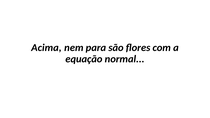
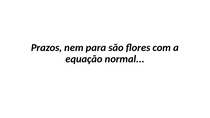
Acima: Acima -> Prazos
